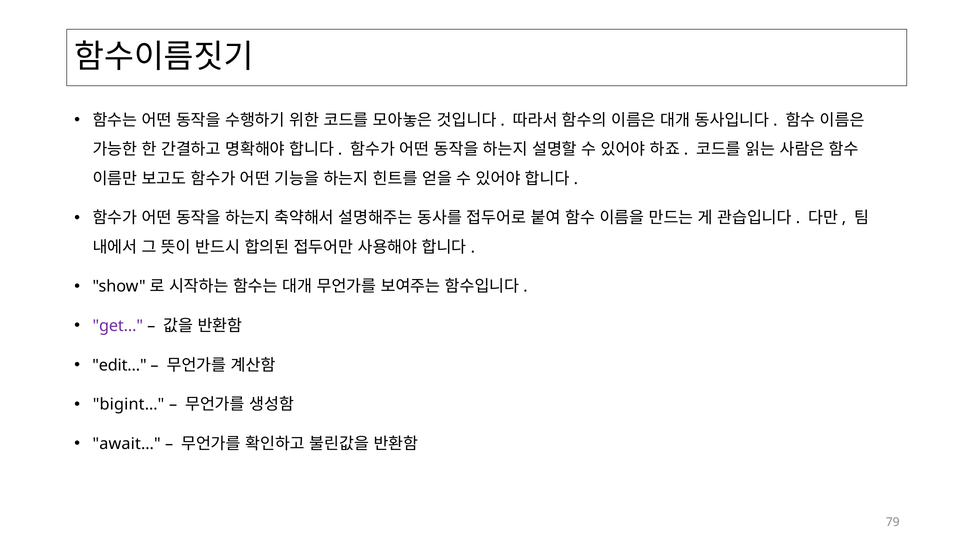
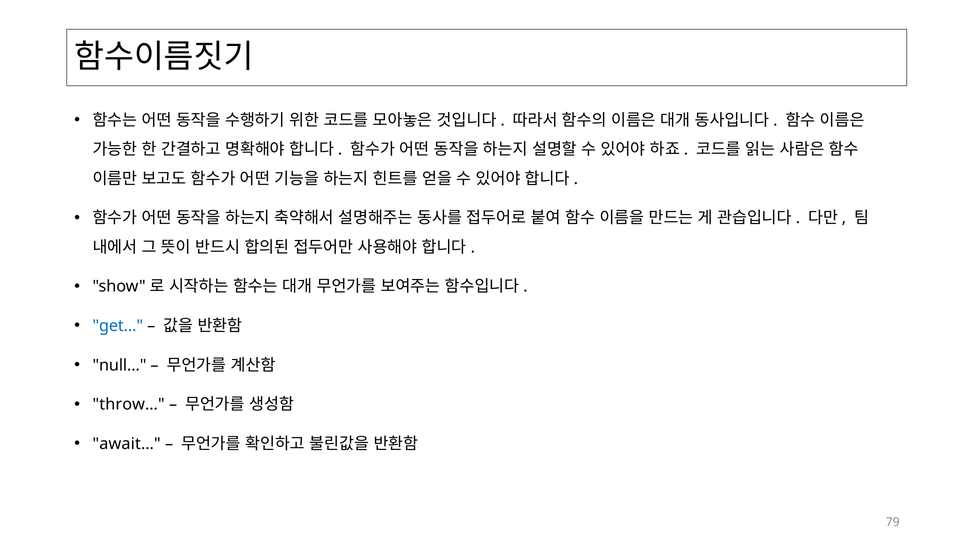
get… colour: purple -> blue
edit…: edit… -> null…
bigint…: bigint… -> throw…
